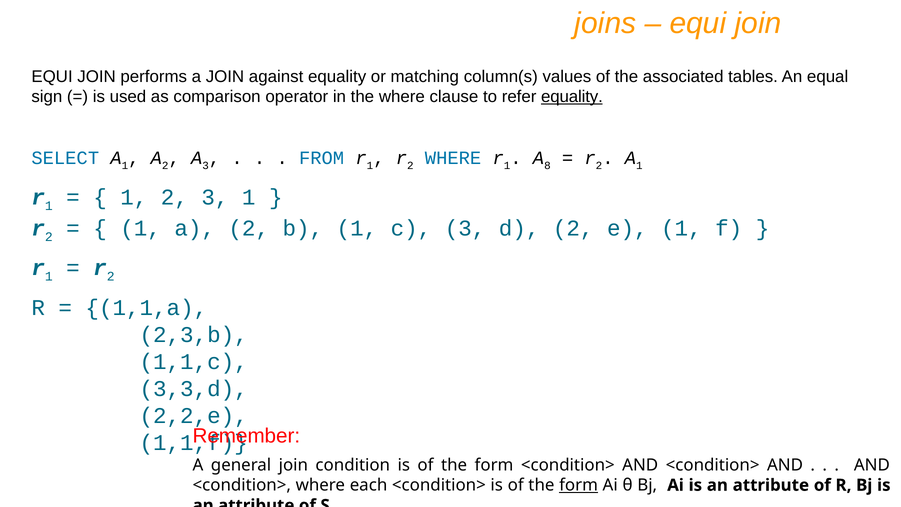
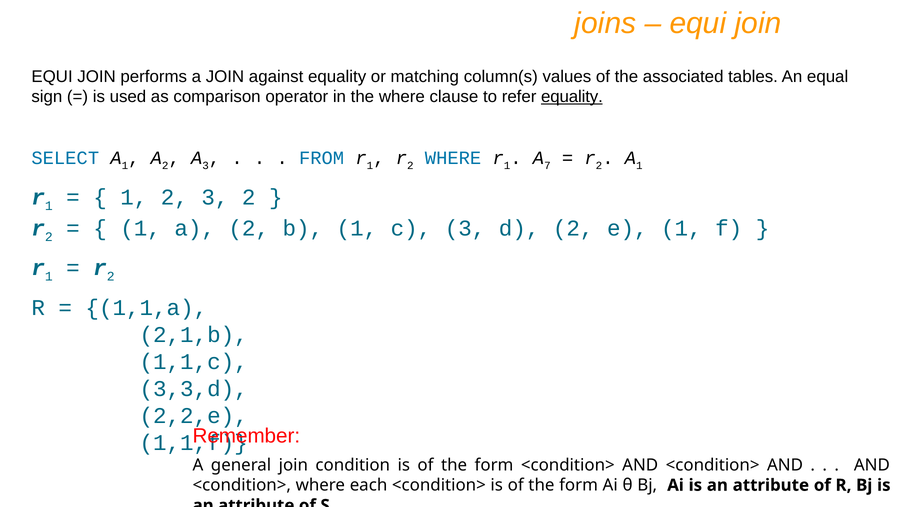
8: 8 -> 7
3 1: 1 -> 2
2,3,b: 2,3,b -> 2,1,b
form at (579, 485) underline: present -> none
